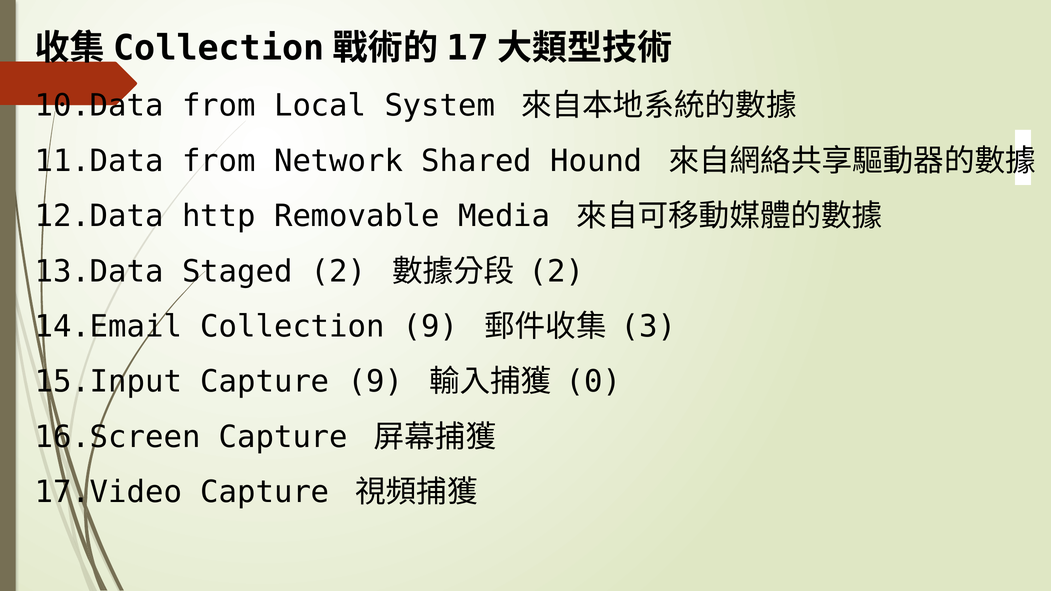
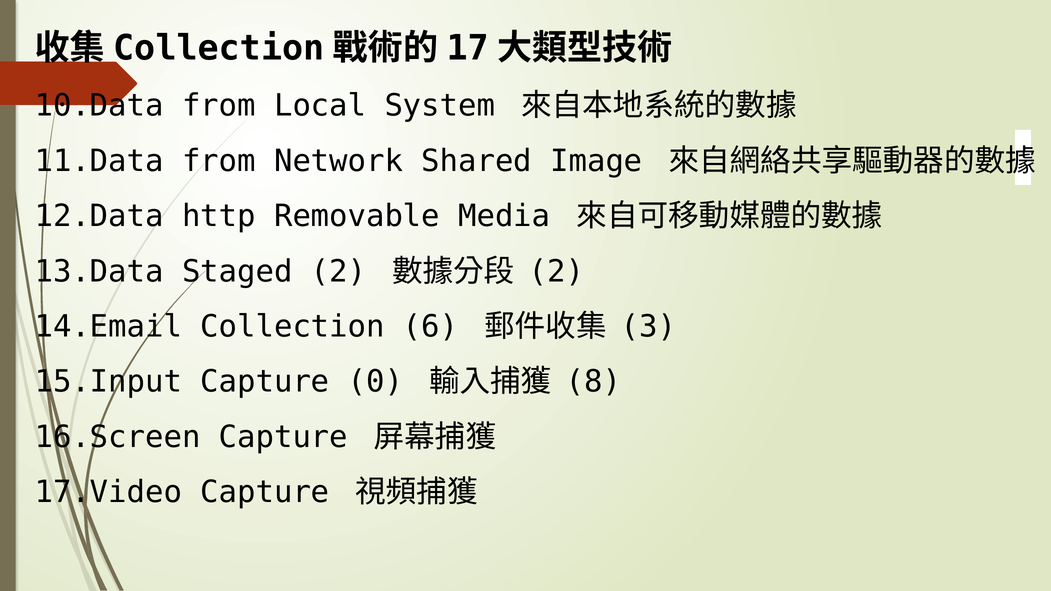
Hound: Hound -> Image
Collection 9: 9 -> 6
Capture 9: 9 -> 0
0: 0 -> 8
